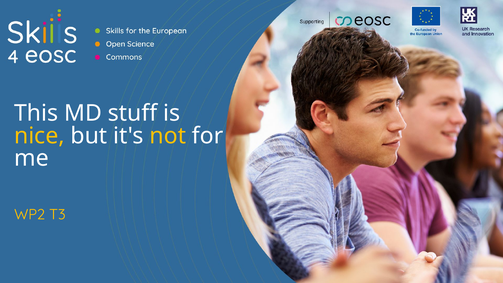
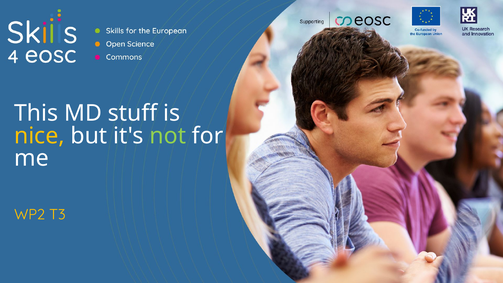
not colour: yellow -> light green
